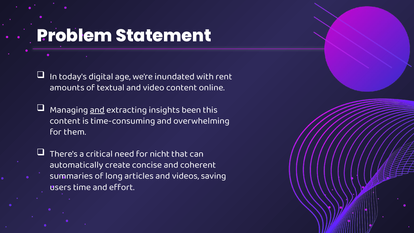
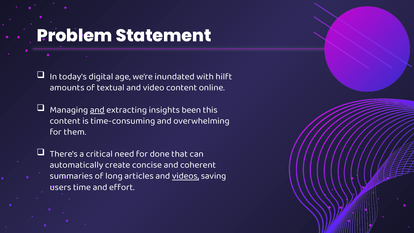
rent: rent -> hilft
nicht: nicht -> done
videos underline: none -> present
